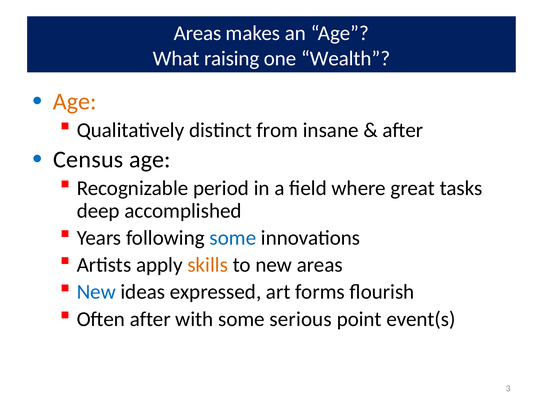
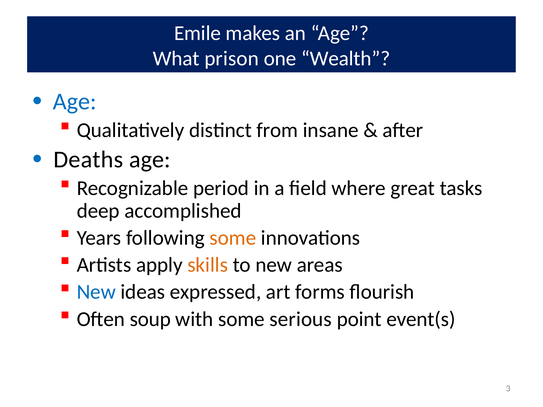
Areas at (198, 33): Areas -> Emile
raising: raising -> prison
Age at (75, 102) colour: orange -> blue
Census: Census -> Deaths
some at (233, 238) colour: blue -> orange
Often after: after -> soup
